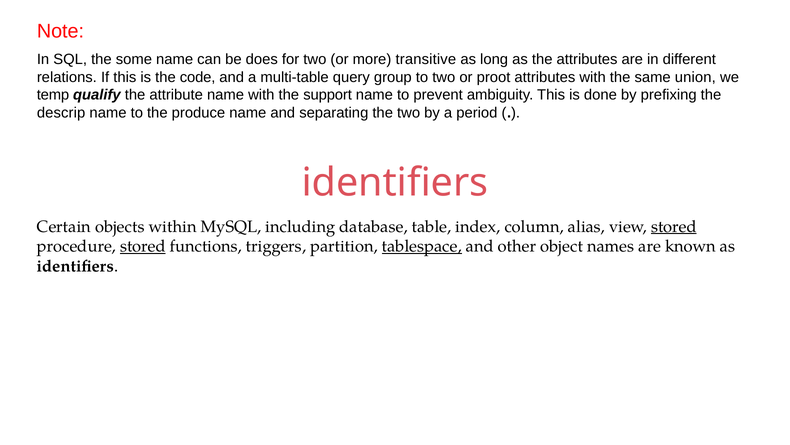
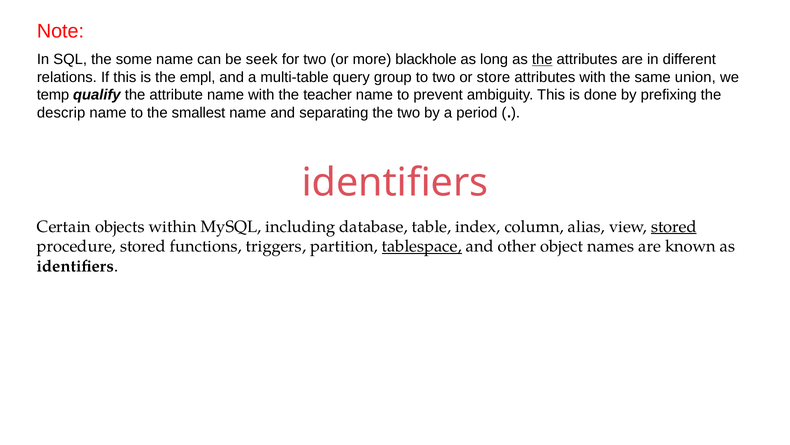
does: does -> seek
transitive: transitive -> blackhole
the at (542, 59) underline: none -> present
code: code -> empl
proot: proot -> store
support: support -> teacher
produce: produce -> smallest
stored at (143, 246) underline: present -> none
